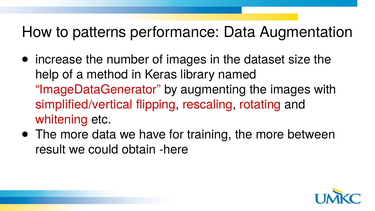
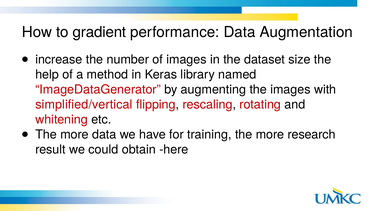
patterns: patterns -> gradient
between: between -> research
